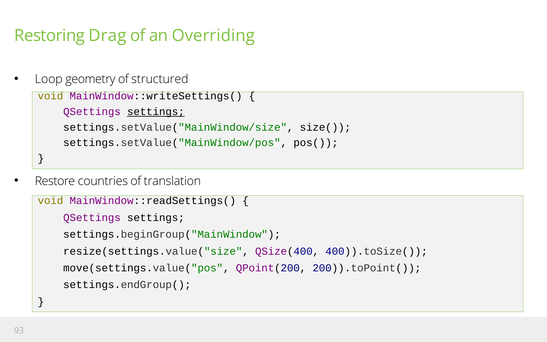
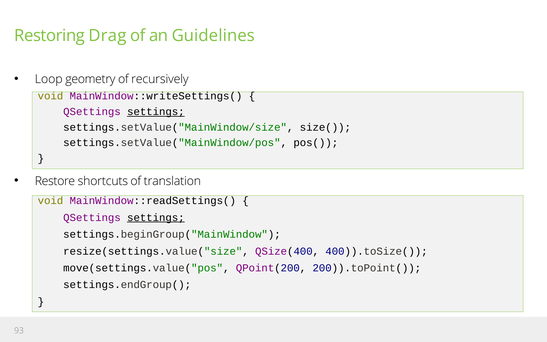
Overriding: Overriding -> Guidelines
structured: structured -> recursively
countries: countries -> shortcuts
settings at (156, 217) underline: none -> present
